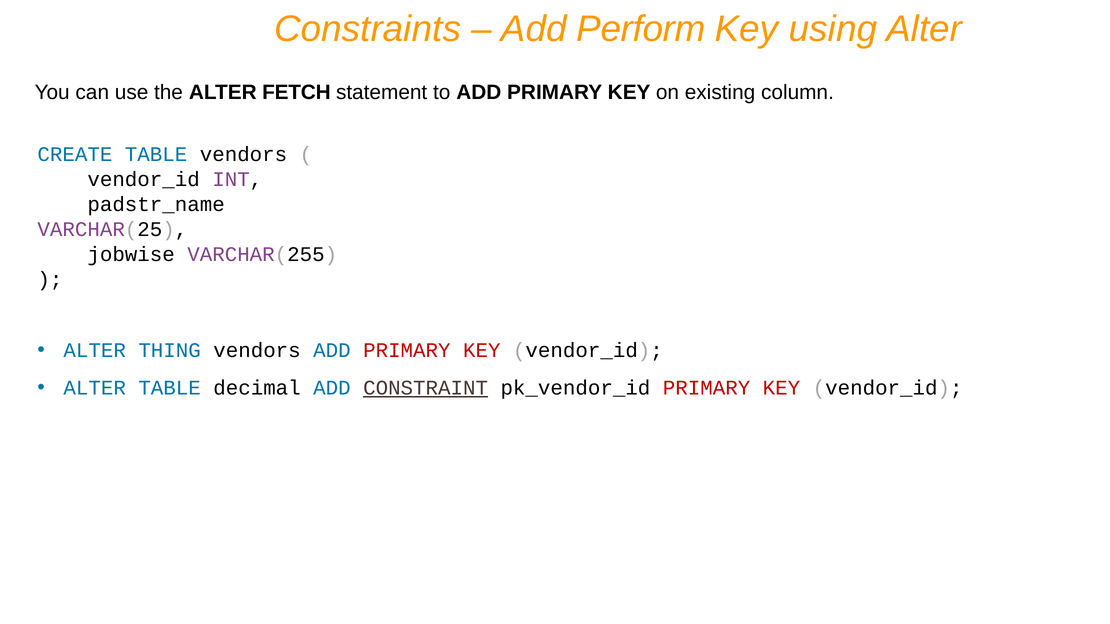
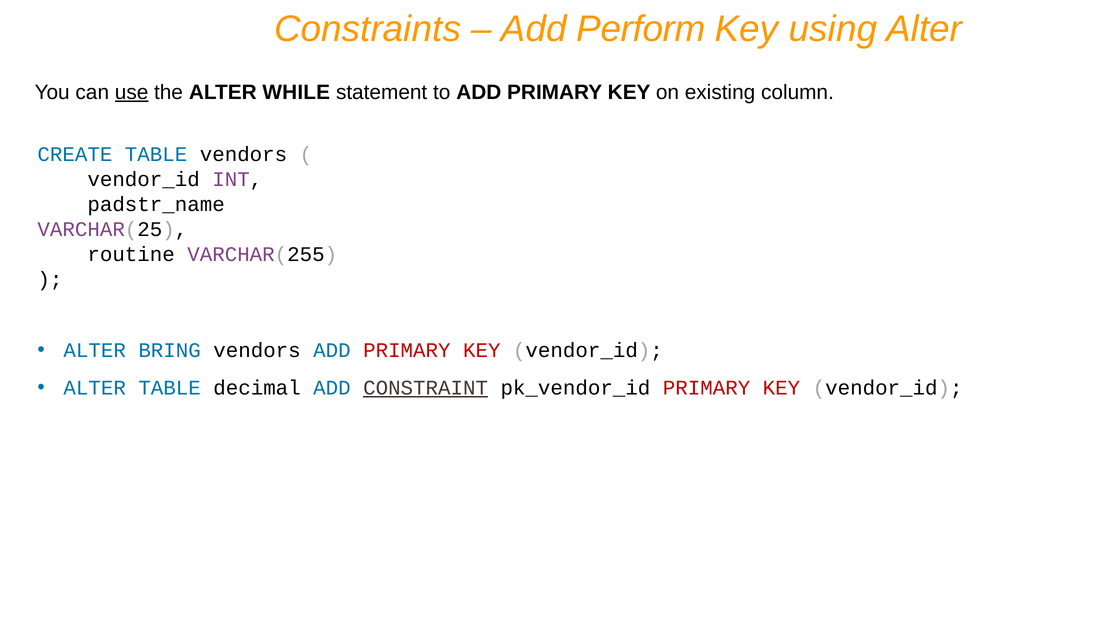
use underline: none -> present
FETCH: FETCH -> WHILE
jobwise: jobwise -> routine
THING: THING -> BRING
